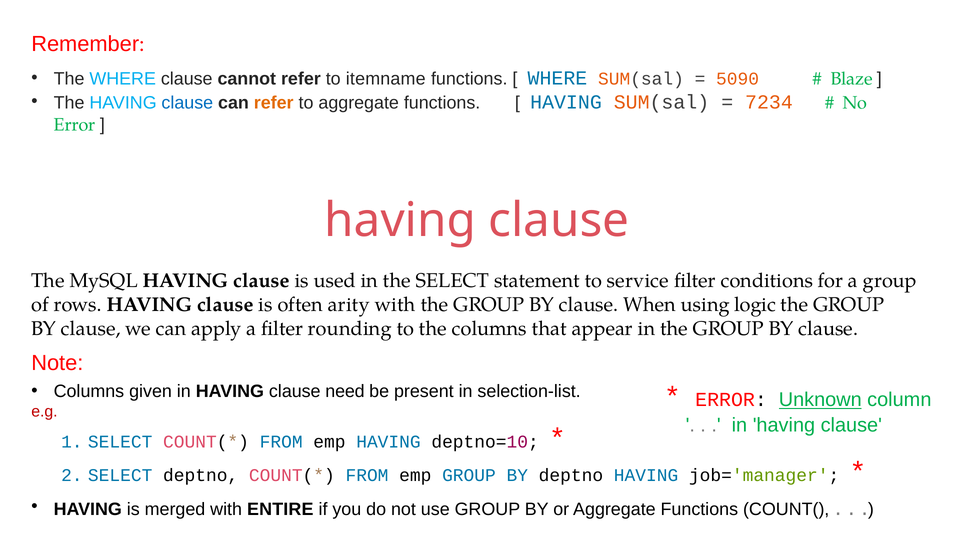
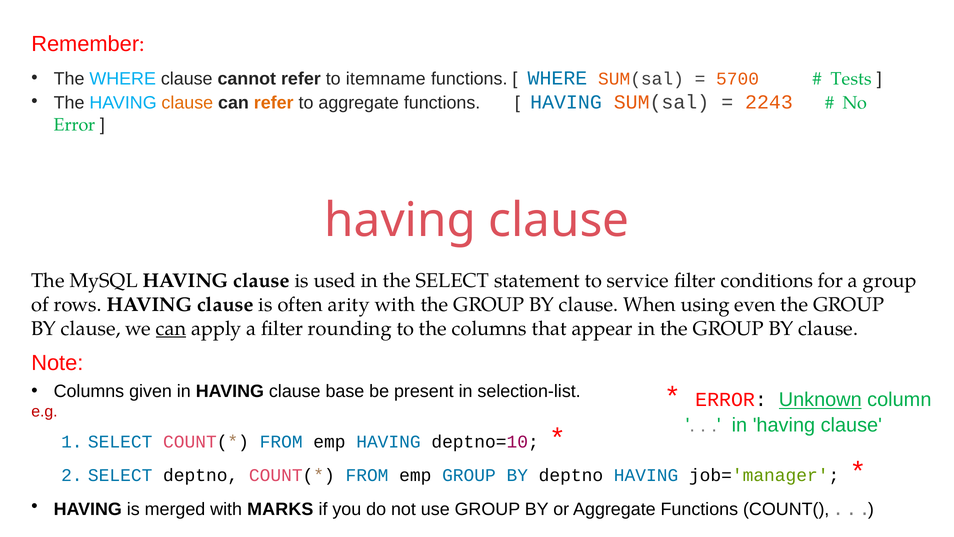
5090: 5090 -> 5700
Blaze: Blaze -> Tests
clause at (187, 103) colour: blue -> orange
7234: 7234 -> 2243
logic: logic -> even
can at (171, 328) underline: none -> present
need: need -> base
ENTIRE: ENTIRE -> MARKS
